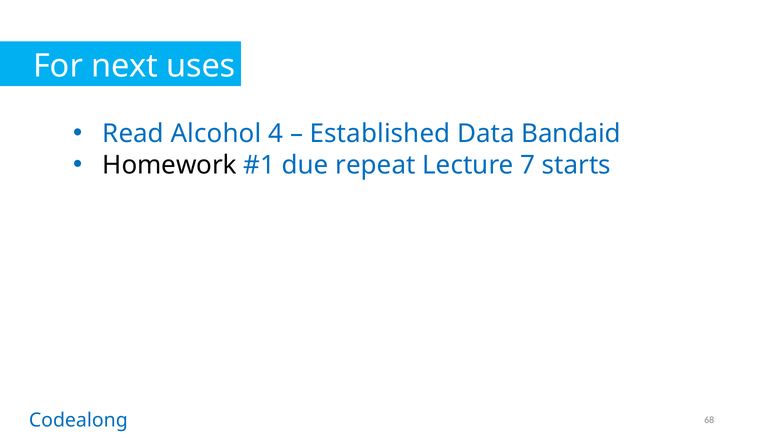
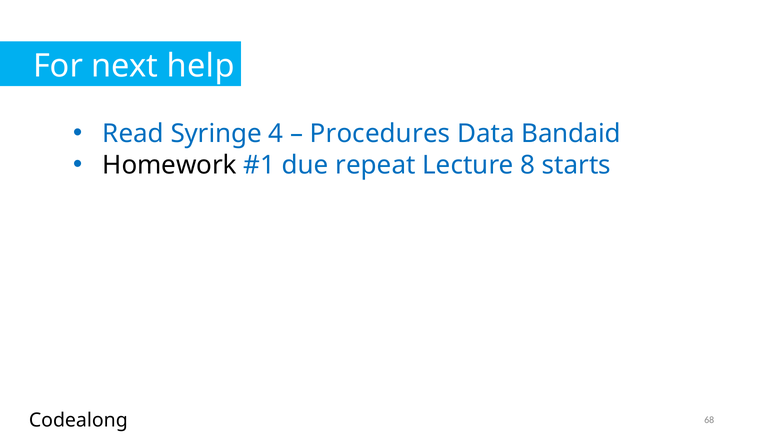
uses: uses -> help
Alcohol: Alcohol -> Syringe
Established: Established -> Procedures
7: 7 -> 8
Codealong colour: blue -> black
